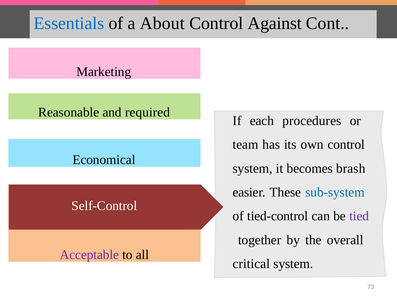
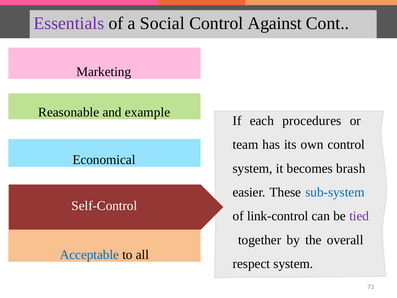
Essentials colour: blue -> purple
About: About -> Social
required: required -> example
tied-control: tied-control -> link-control
Acceptable colour: purple -> blue
critical: critical -> respect
